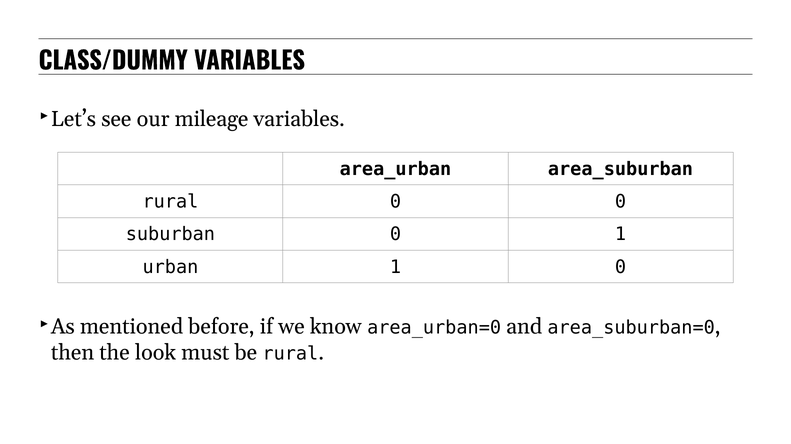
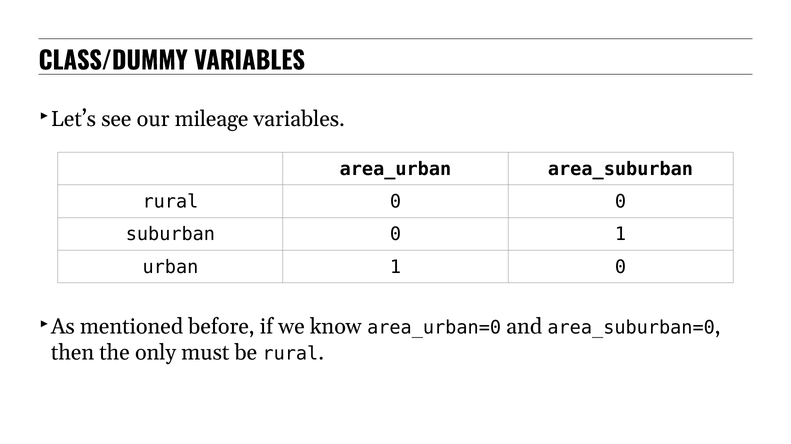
look: look -> only
